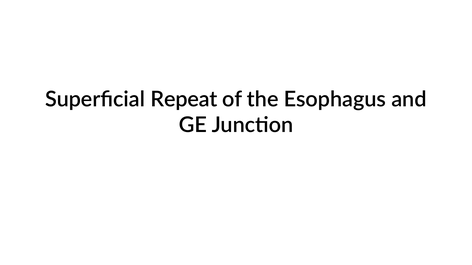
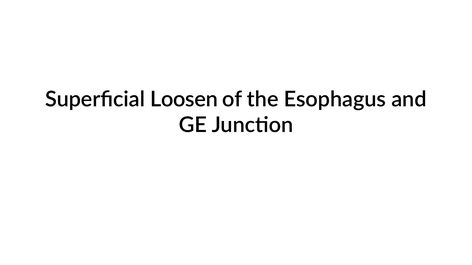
Repeat: Repeat -> Loosen
